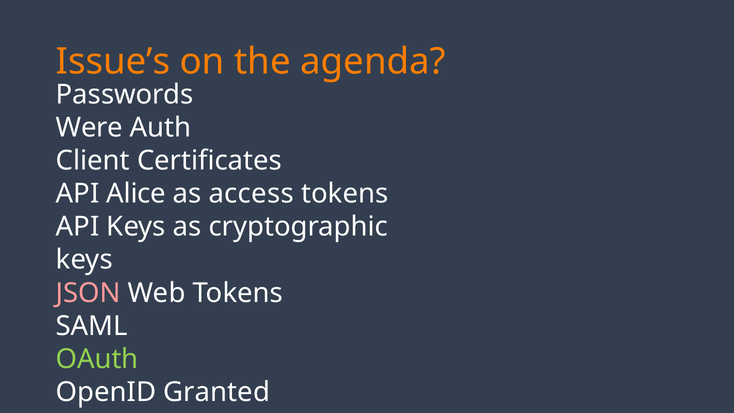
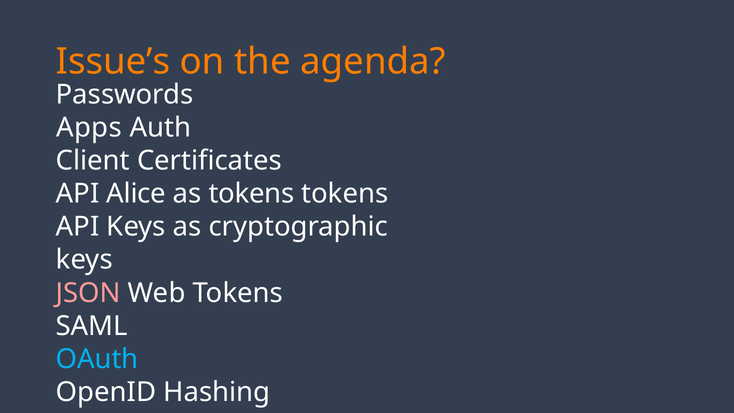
Were at (89, 128): Were -> Apps
as access: access -> tokens
OAuth colour: light green -> light blue
Granted: Granted -> Hashing
